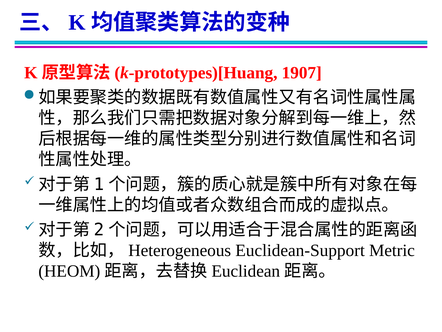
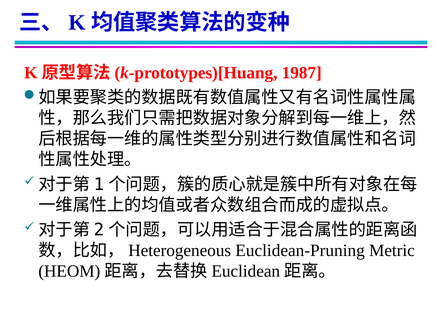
1907: 1907 -> 1987
Euclidean-Support: Euclidean-Support -> Euclidean-Pruning
